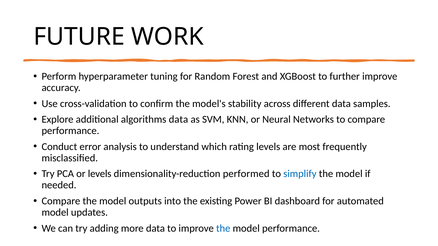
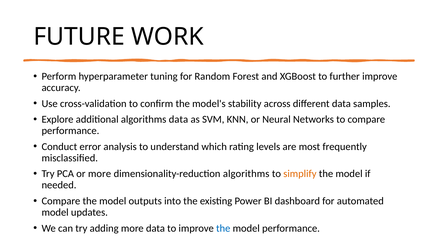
or levels: levels -> more
dimensionality-reduction performed: performed -> algorithms
simplify colour: blue -> orange
